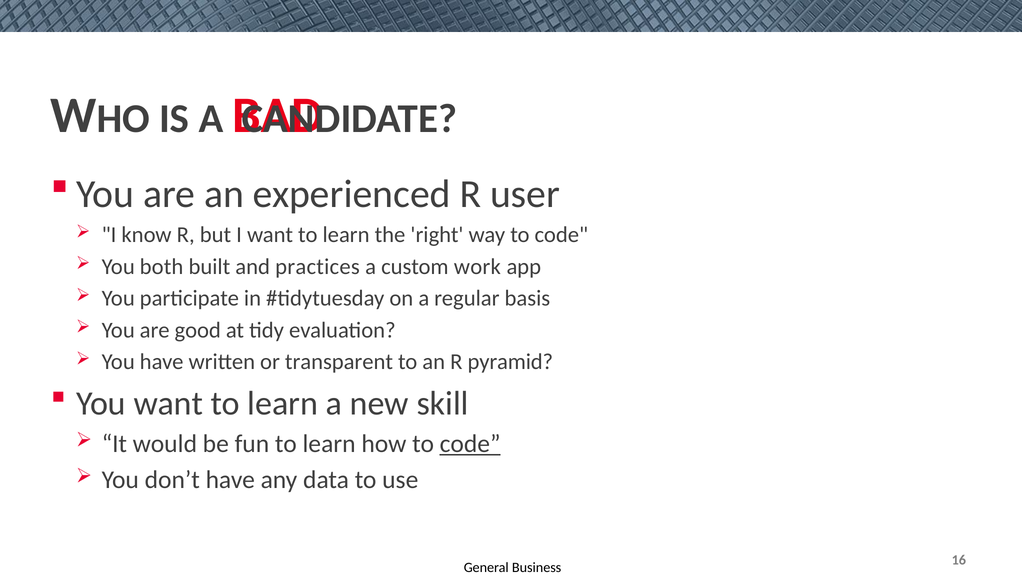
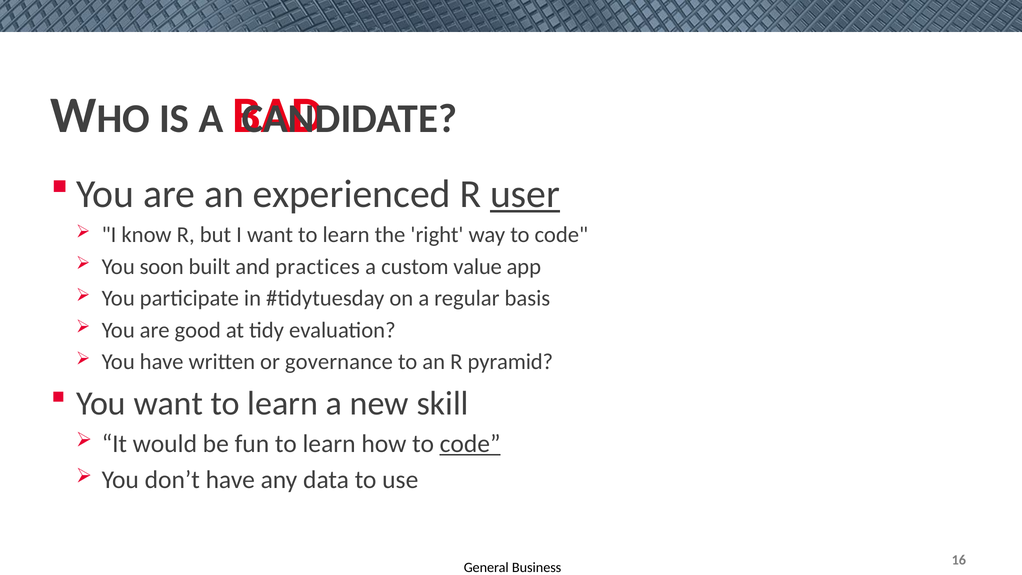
user underline: none -> present
both: both -> soon
work: work -> value
transparent: transparent -> governance
